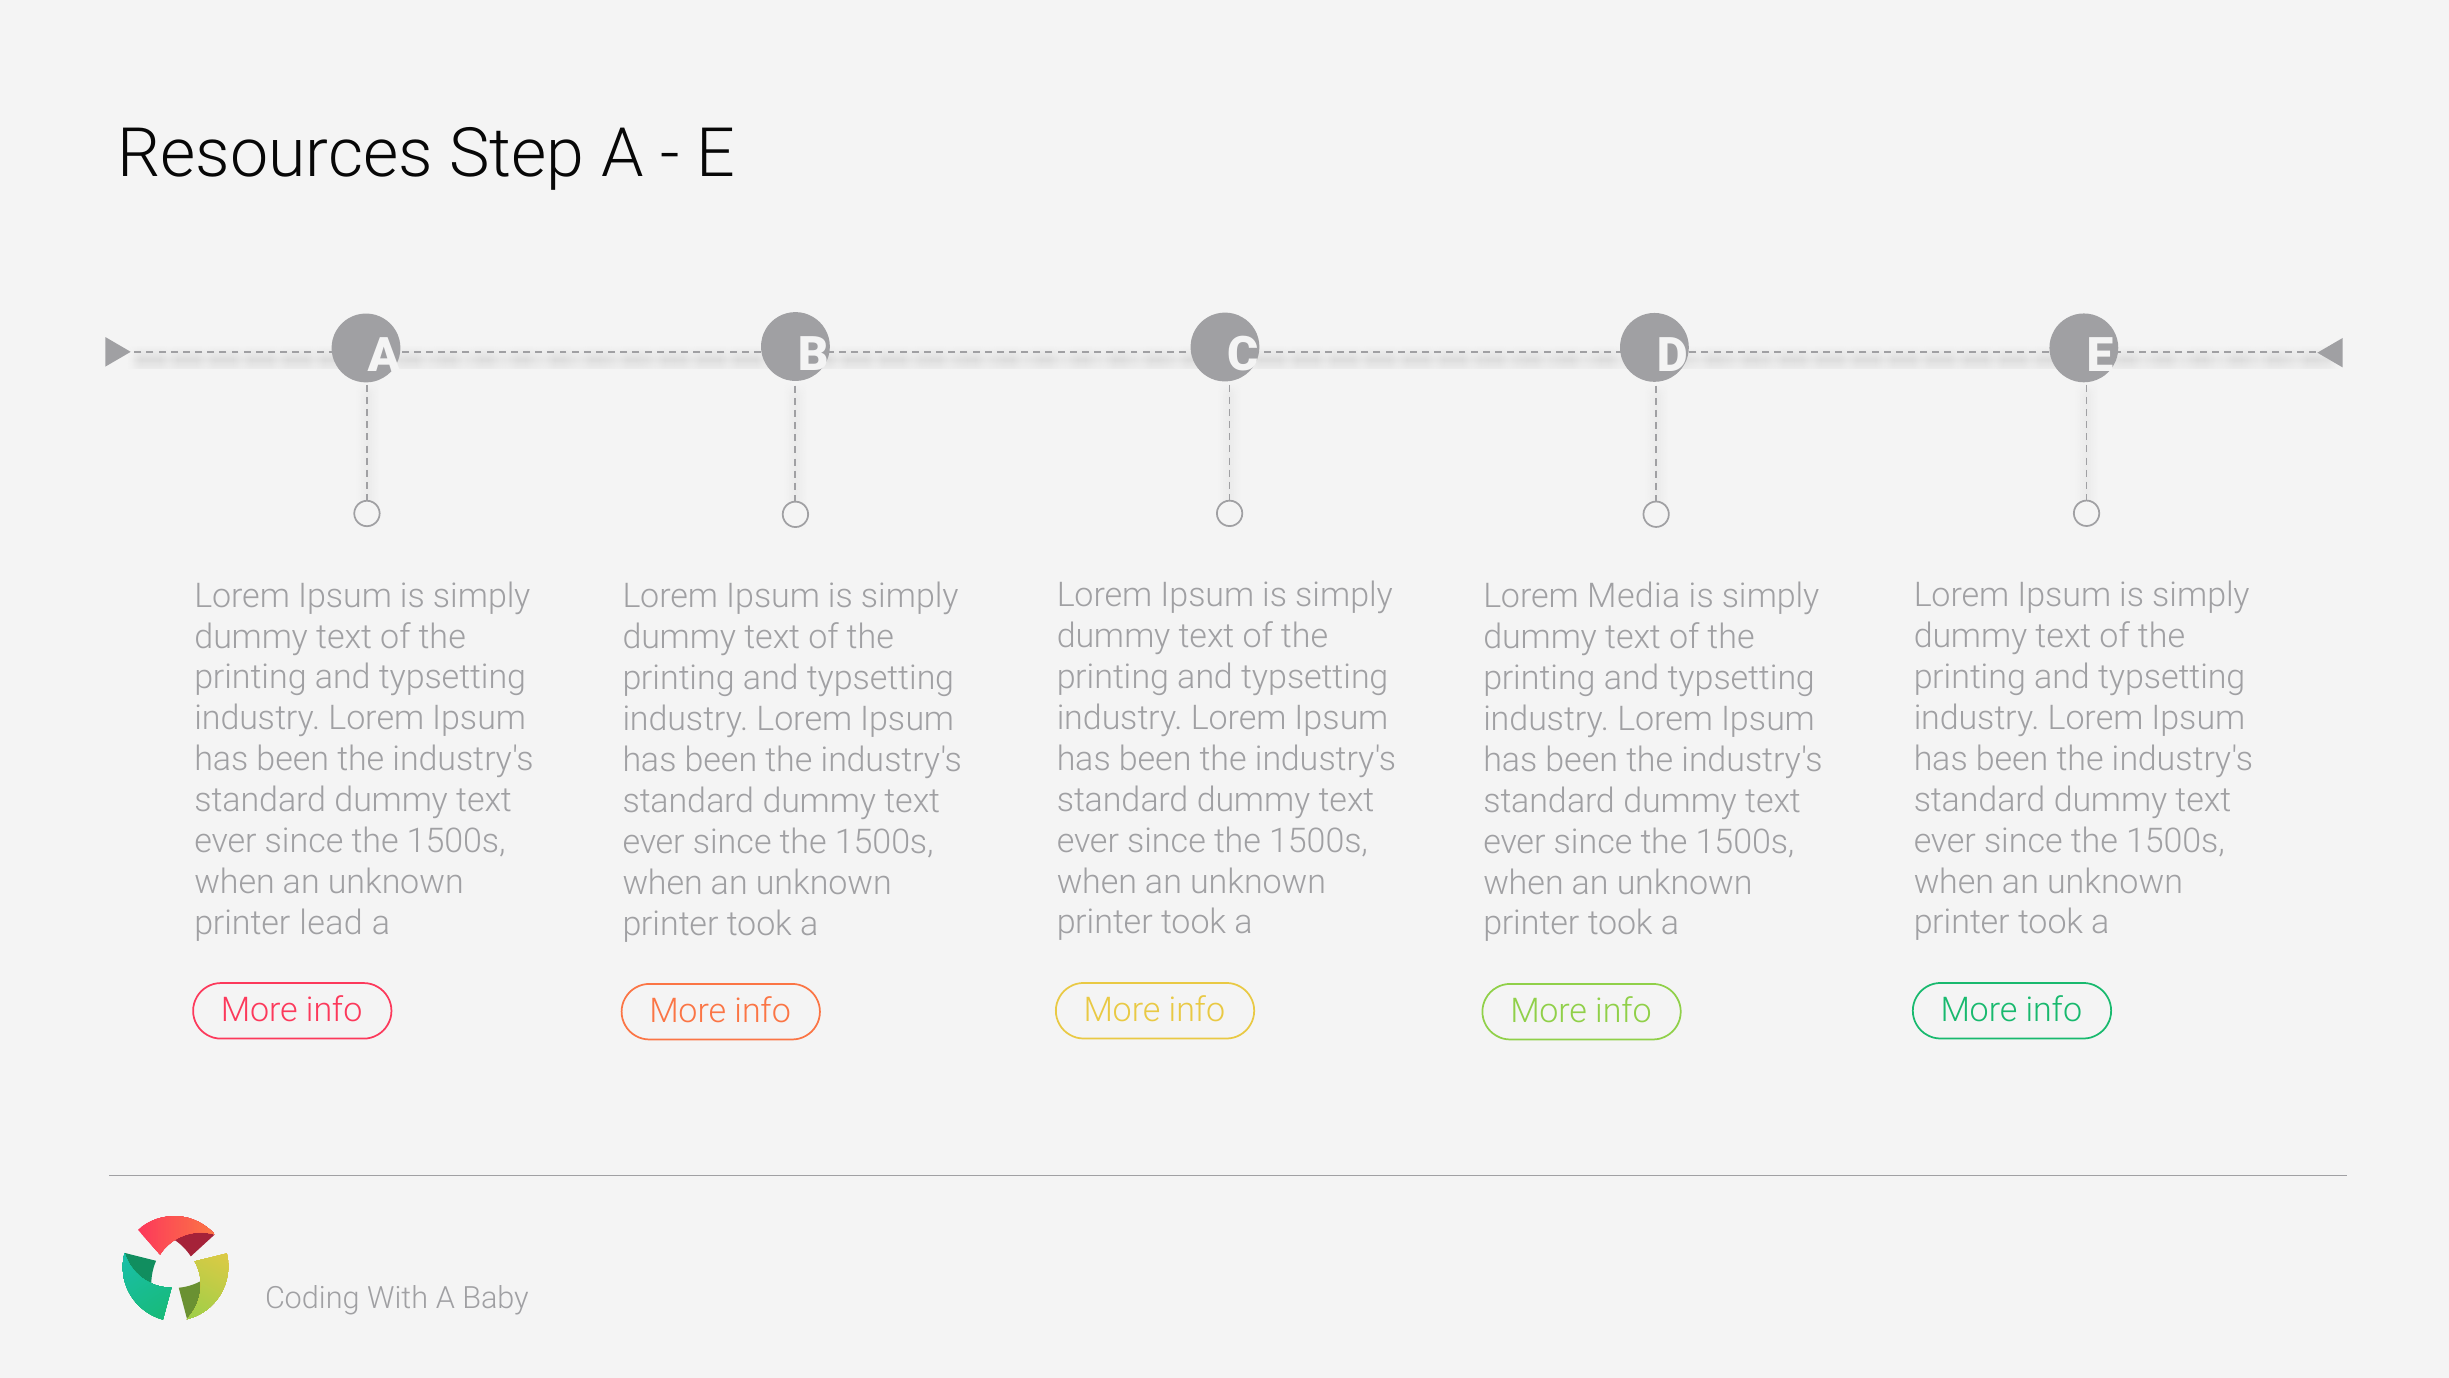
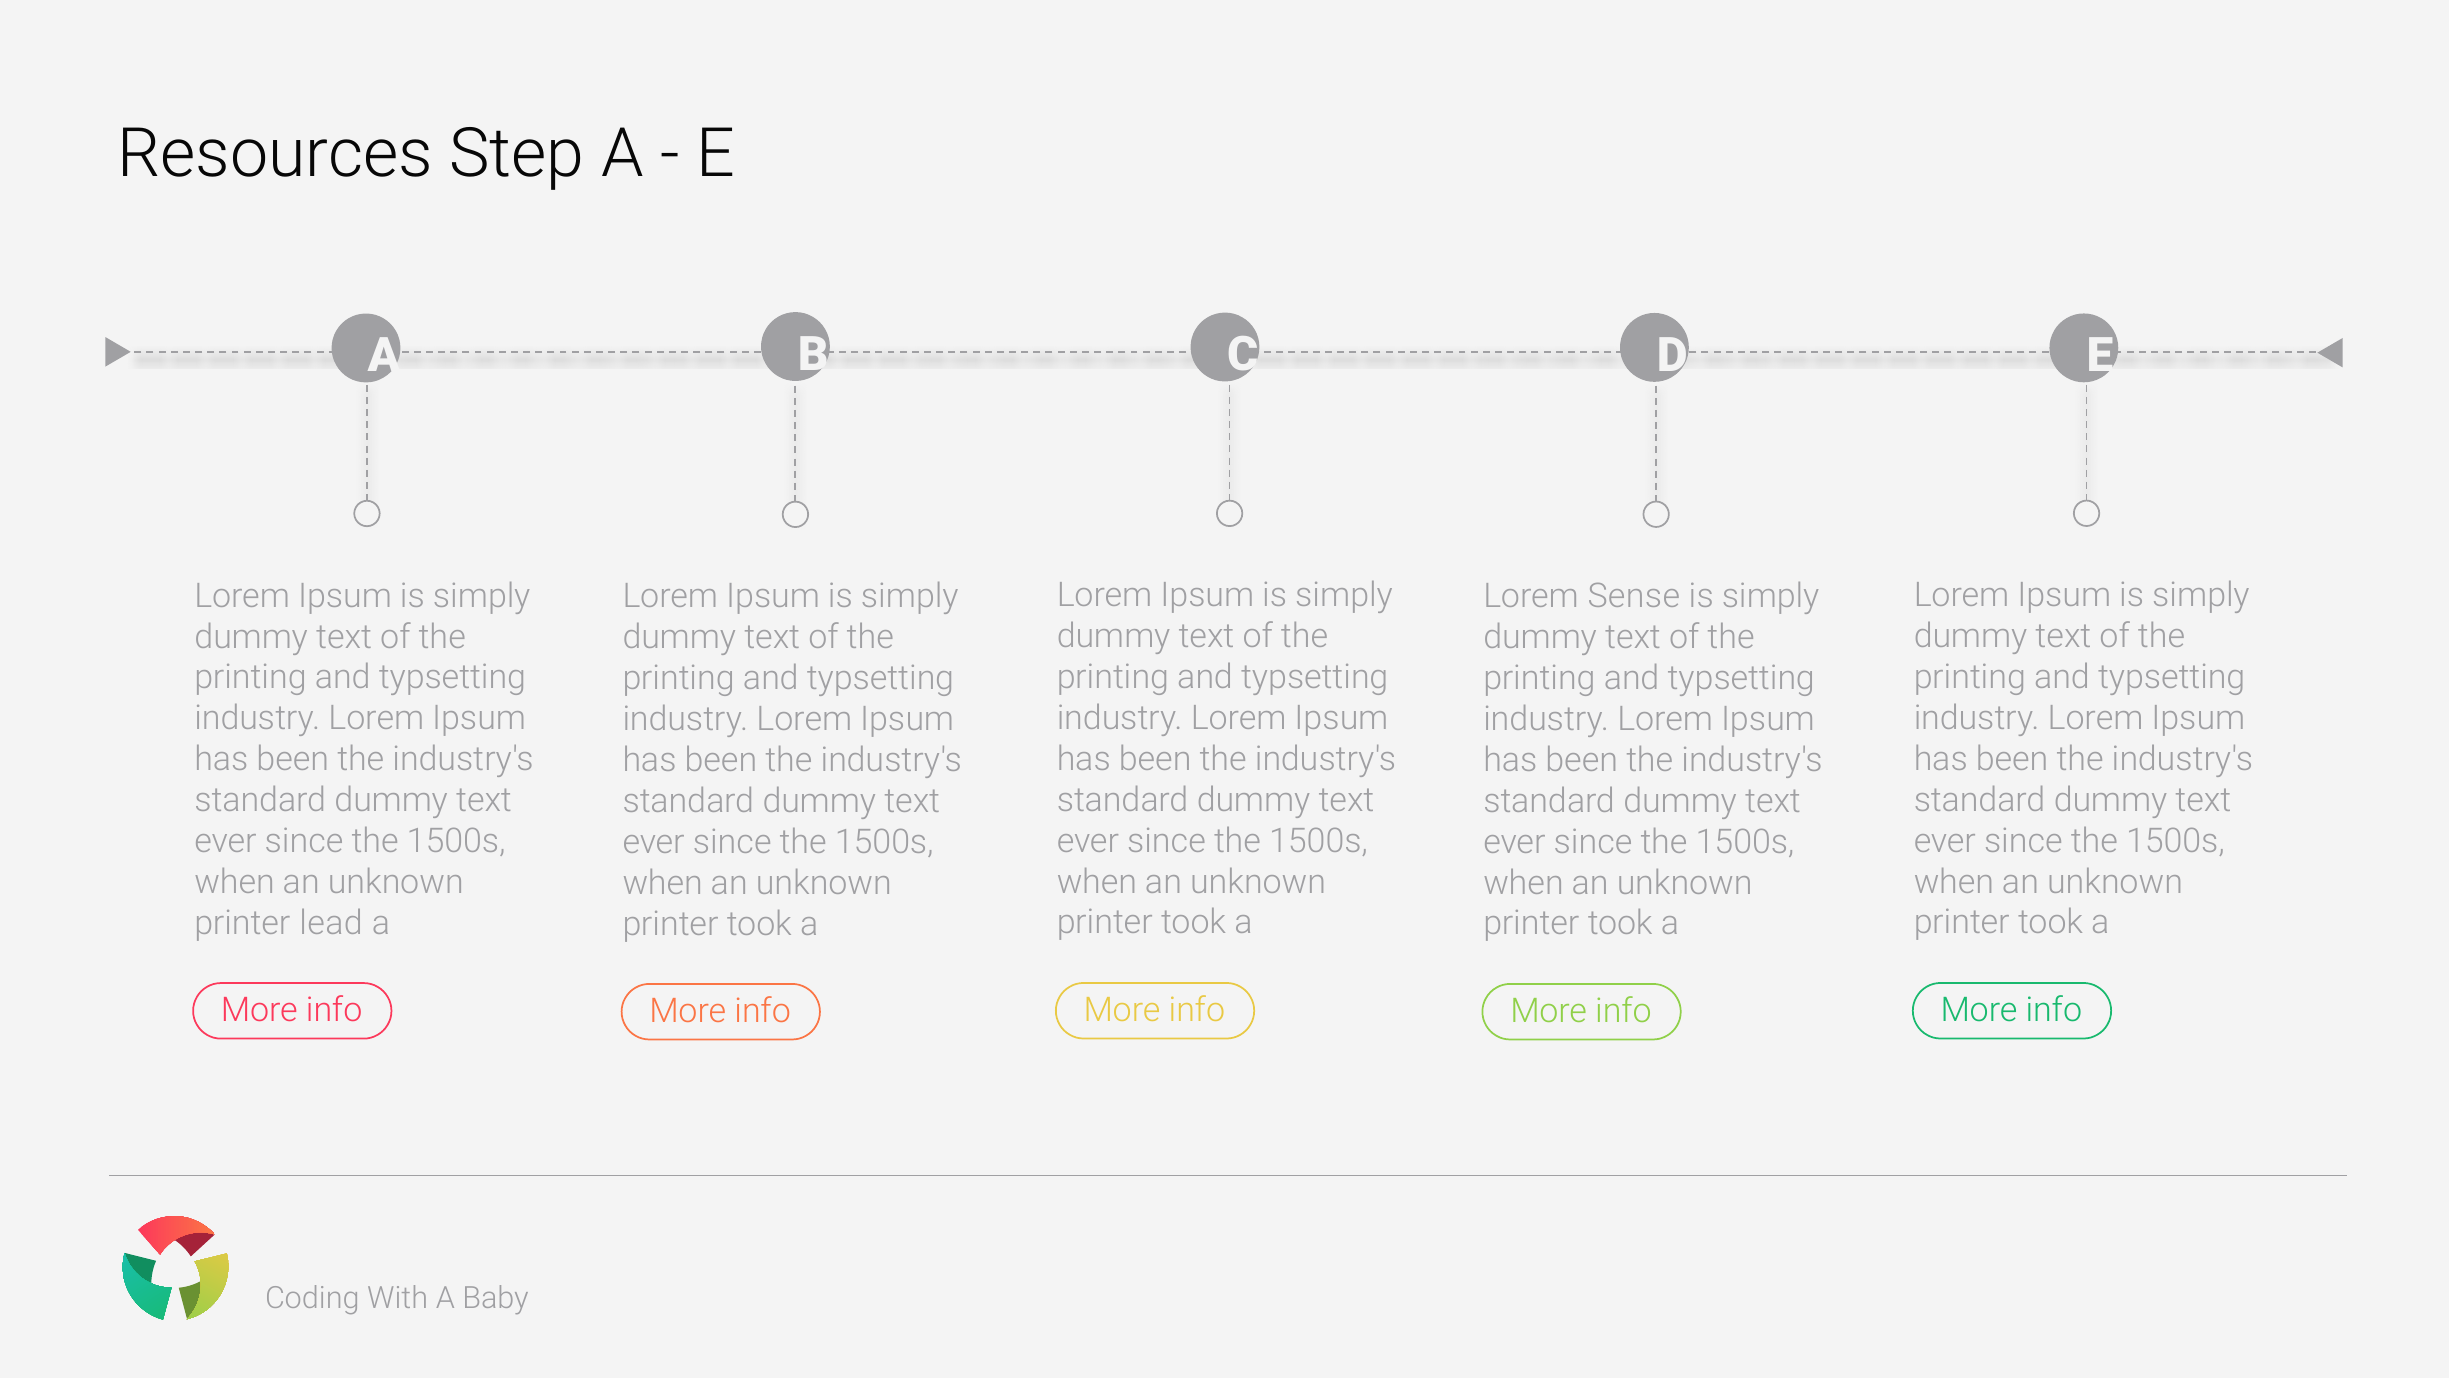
Media: Media -> Sense
